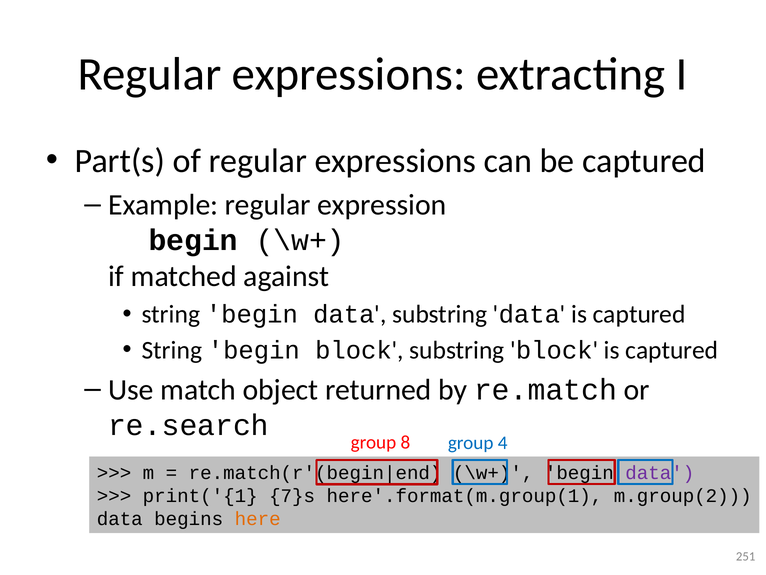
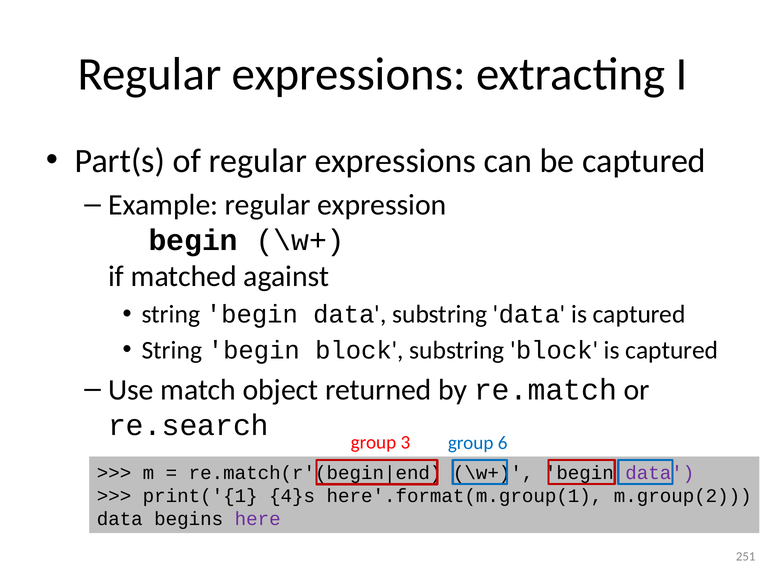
8: 8 -> 3
4: 4 -> 6
7}s: 7}s -> 4}s
here colour: orange -> purple
